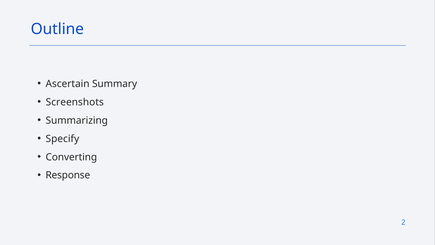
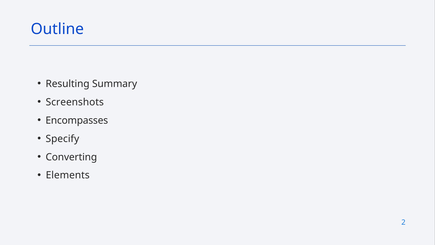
Ascertain: Ascertain -> Resulting
Summarizing: Summarizing -> Encompasses
Response: Response -> Elements
